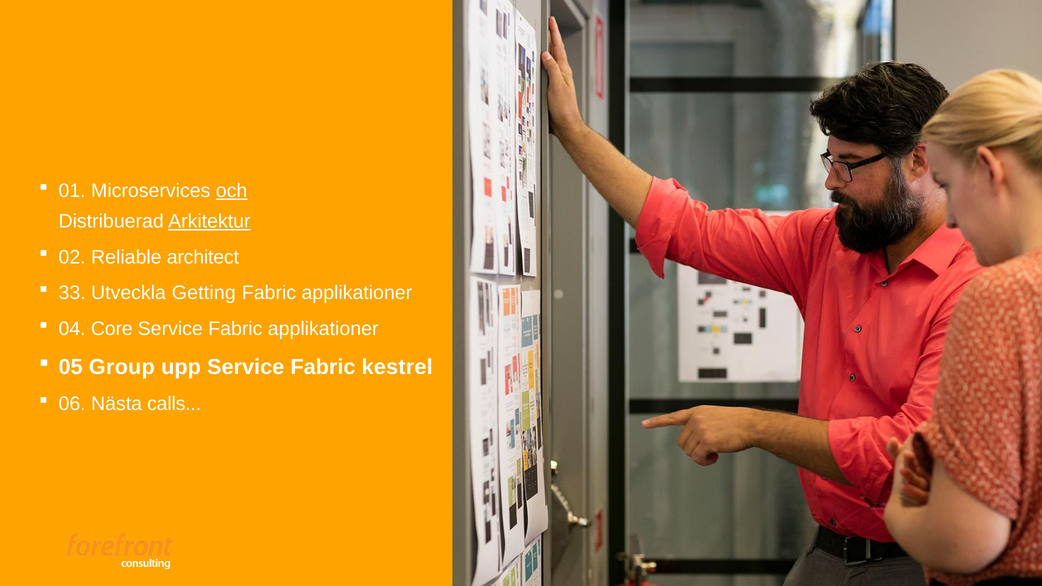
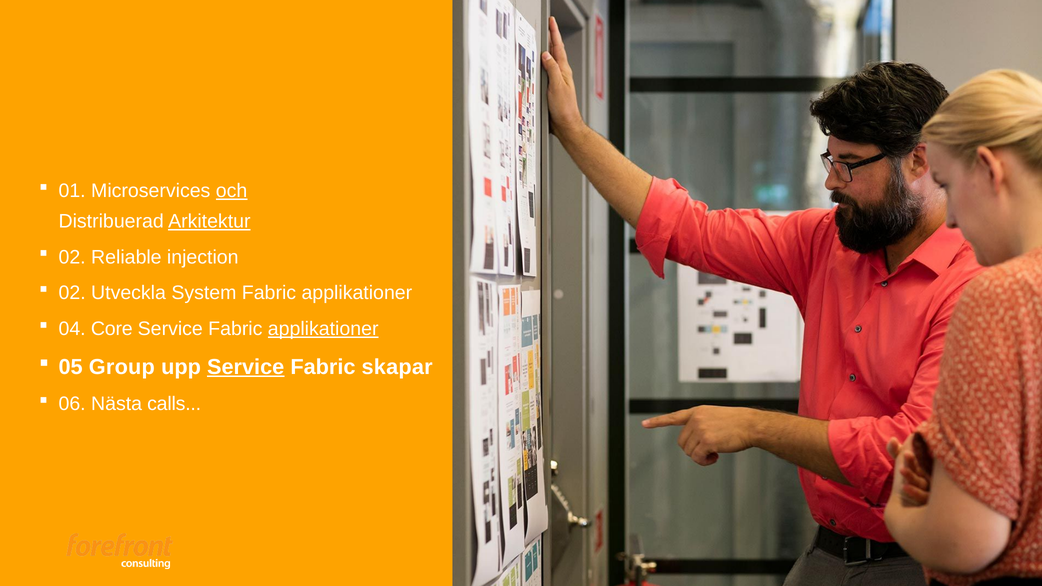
architect: architect -> injection
33 at (72, 293): 33 -> 02
Getting: Getting -> System
applikationer at (323, 329) underline: none -> present
Service at (246, 367) underline: none -> present
kestrel: kestrel -> skapar
